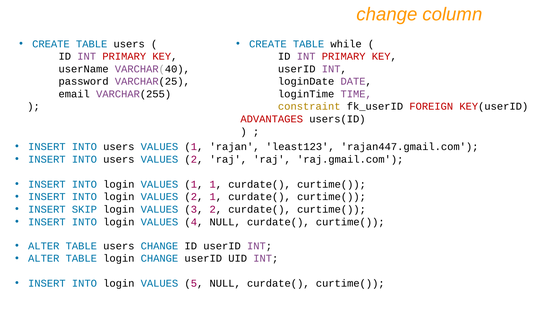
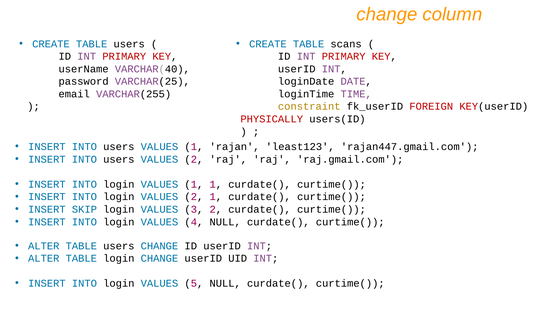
while: while -> scans
ADVANTAGES: ADVANTAGES -> PHYSICALLY
